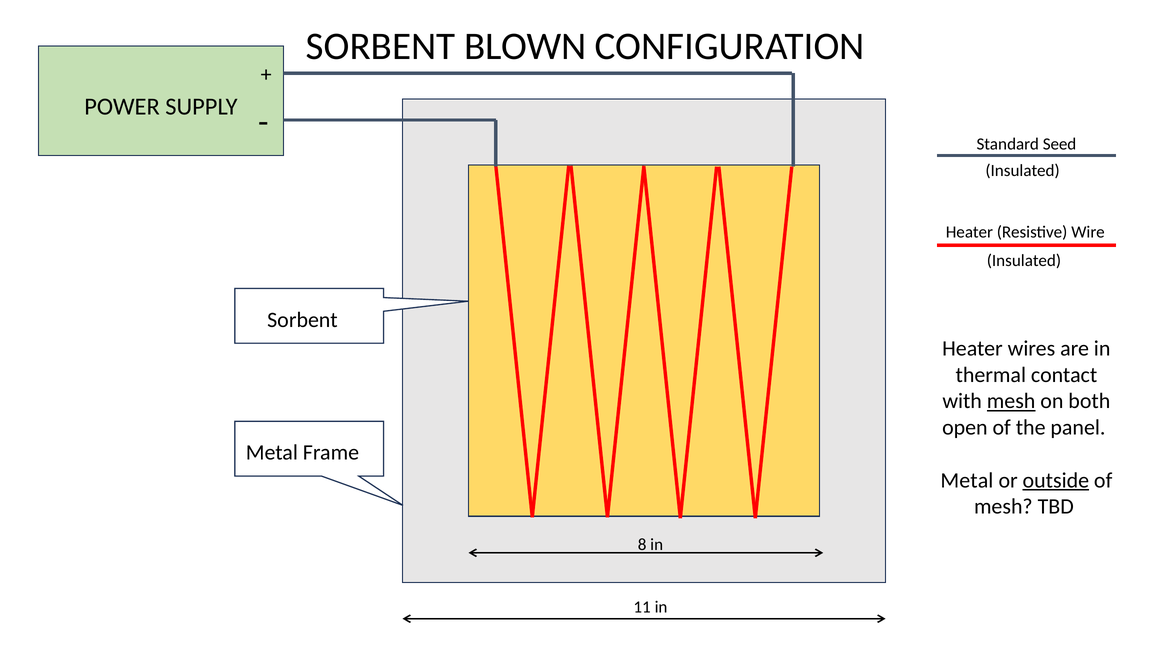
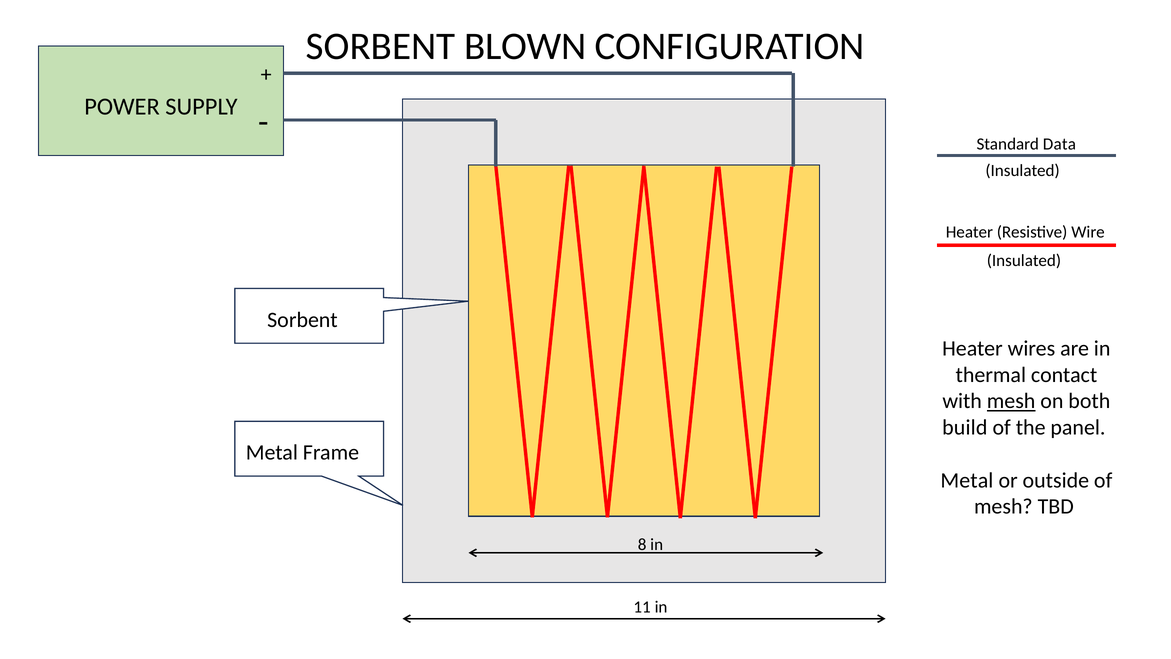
Seed: Seed -> Data
open: open -> build
outside underline: present -> none
